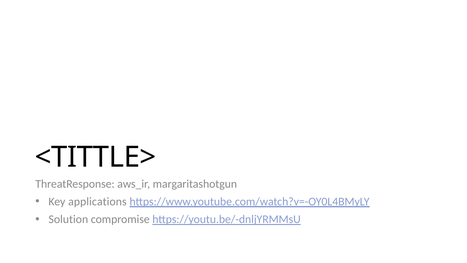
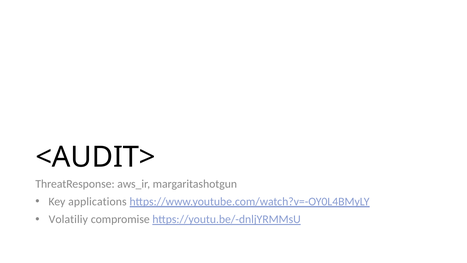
<TITTLE>: <TITTLE> -> <AUDIT>
Solution: Solution -> Volatiliy
